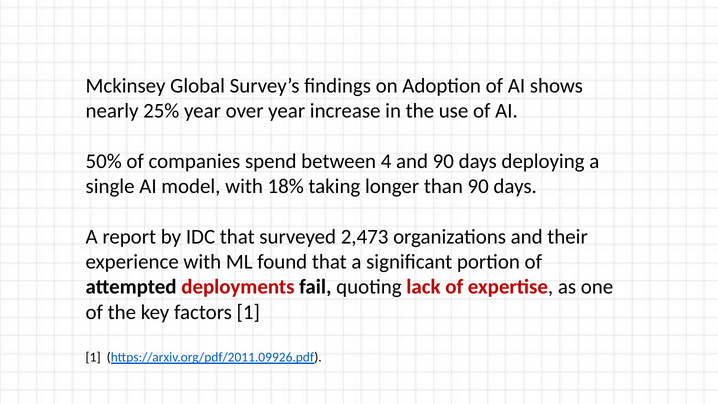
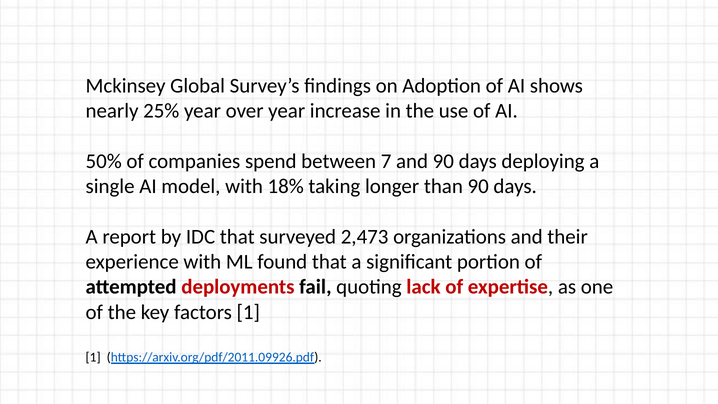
4: 4 -> 7
